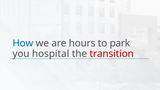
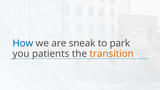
hours: hours -> sneak
hospital: hospital -> patients
transition colour: red -> orange
